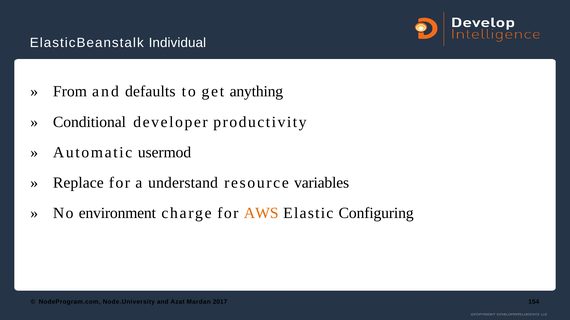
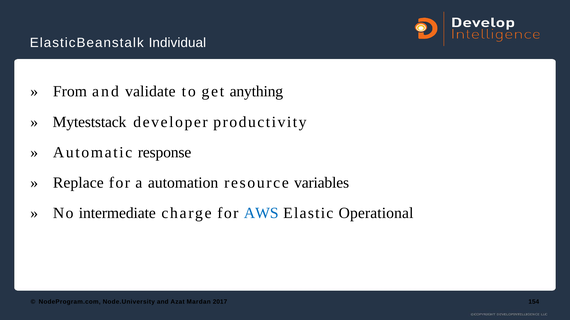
defaults: defaults -> validate
Conditional: Conditional -> Myteststack
usermod: usermod -> response
understand: understand -> automation
environment: environment -> intermediate
AWS colour: orange -> blue
Configuring: Configuring -> Operational
